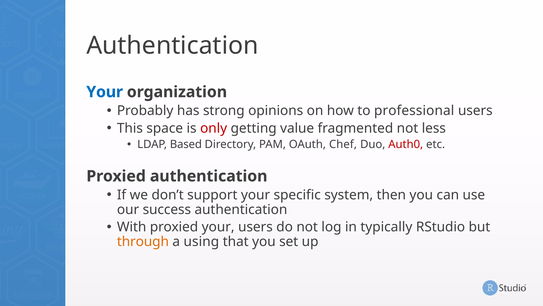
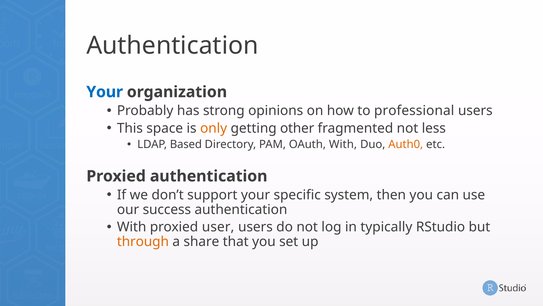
only colour: red -> orange
value: value -> other
OAuth Chef: Chef -> With
Auth0 colour: red -> orange
proxied your: your -> user
using: using -> share
